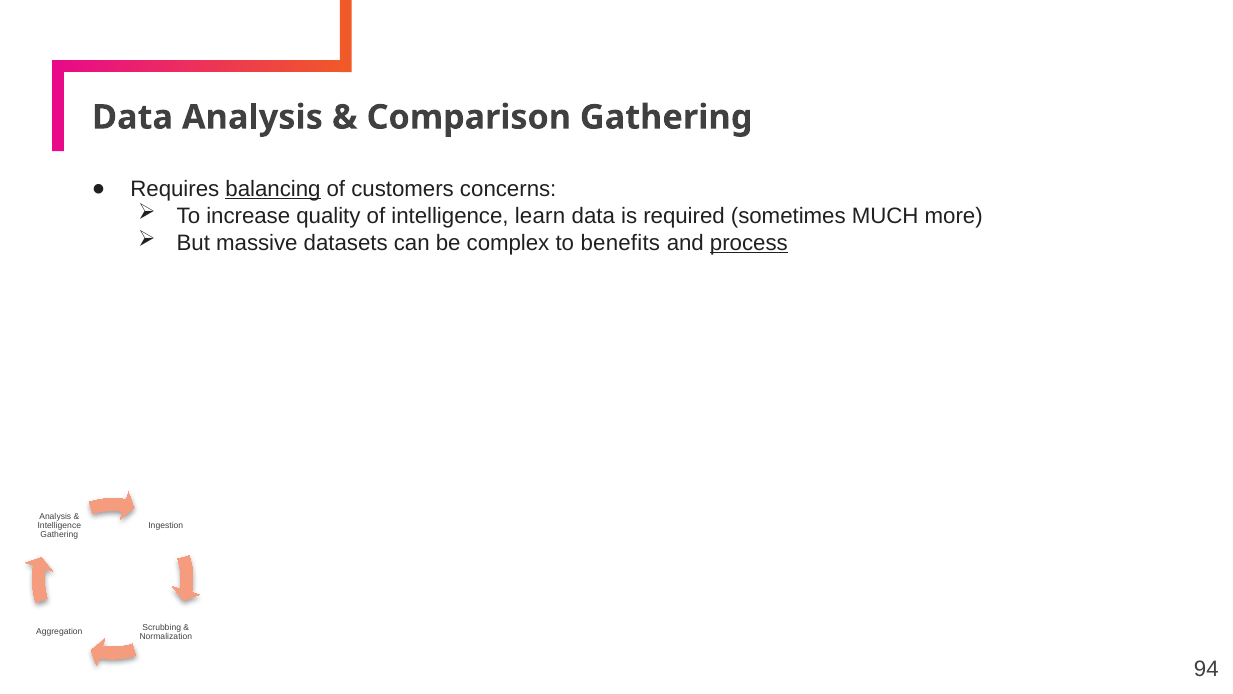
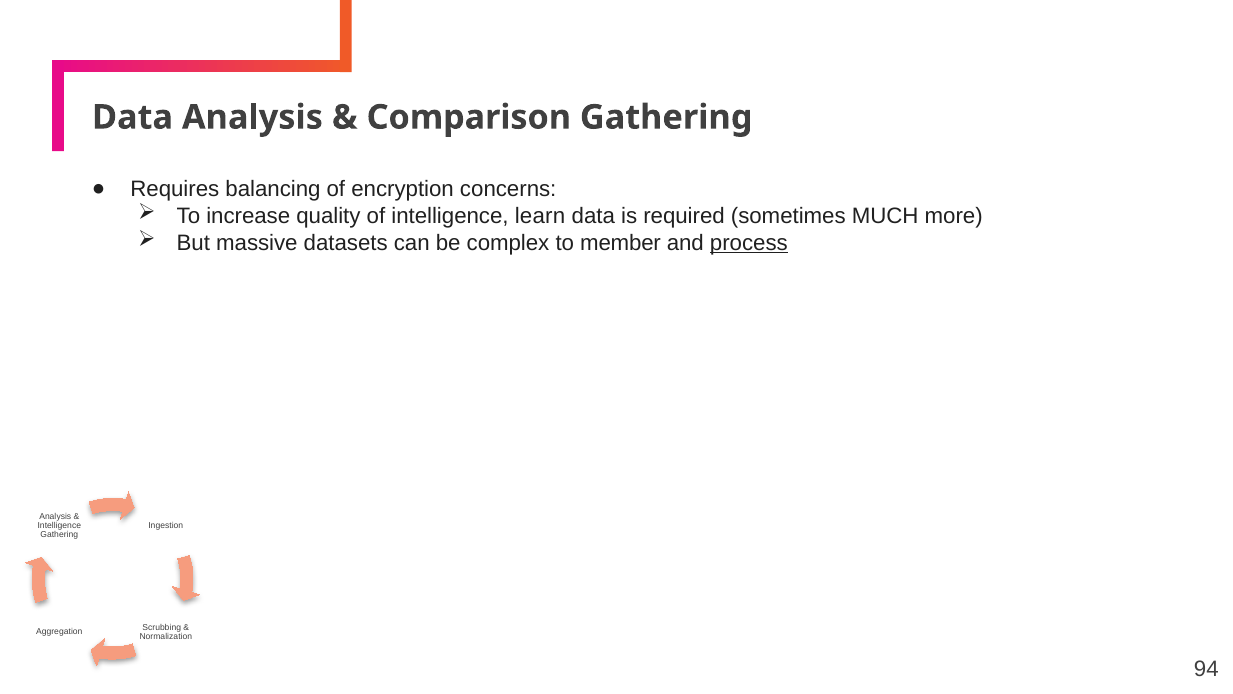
balancing underline: present -> none
customers: customers -> encryption
benefits: benefits -> member
